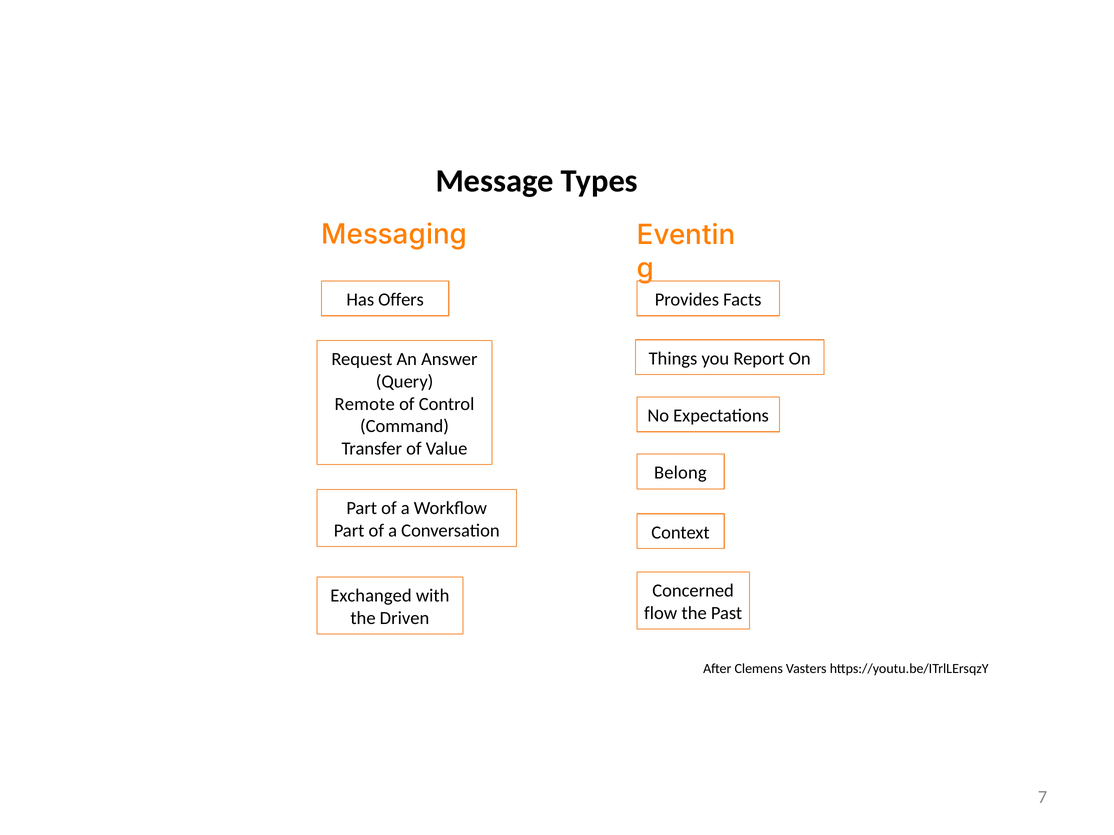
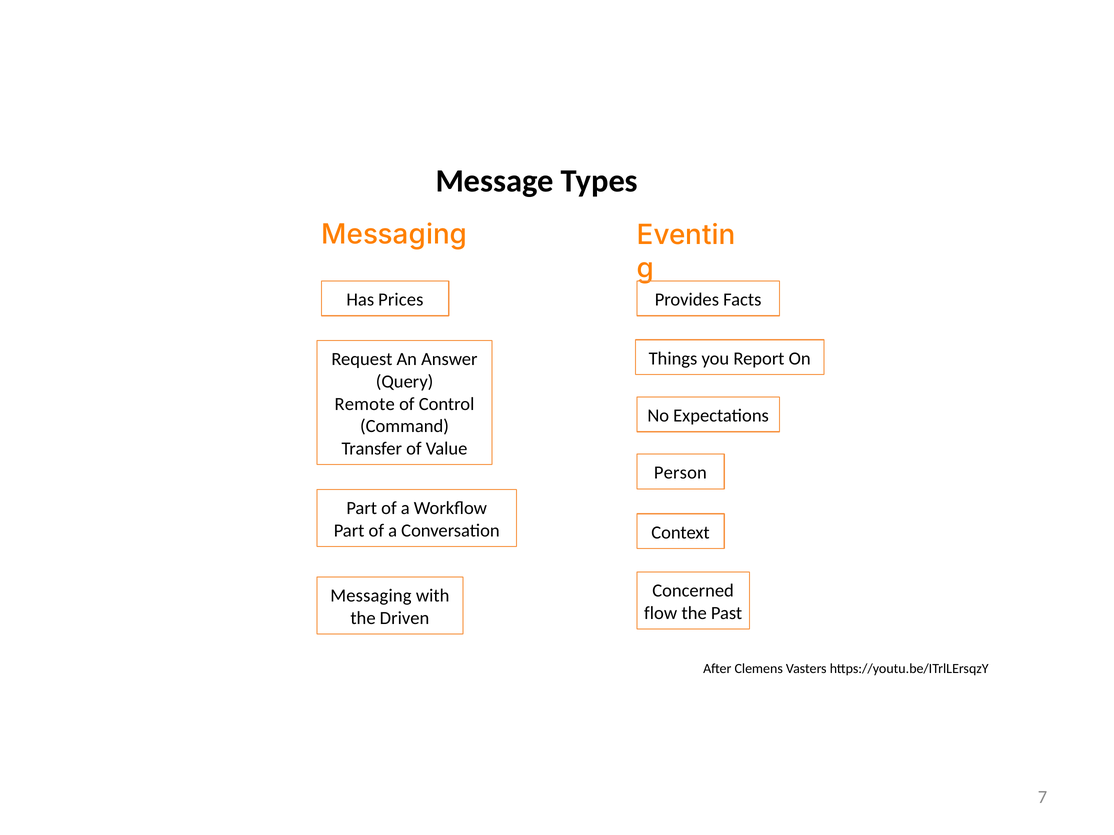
Offers: Offers -> Prices
Belong: Belong -> Person
Exchanged at (371, 596): Exchanged -> Messaging
